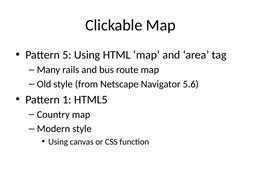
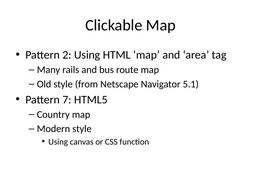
5: 5 -> 2
5.6: 5.6 -> 5.1
1: 1 -> 7
